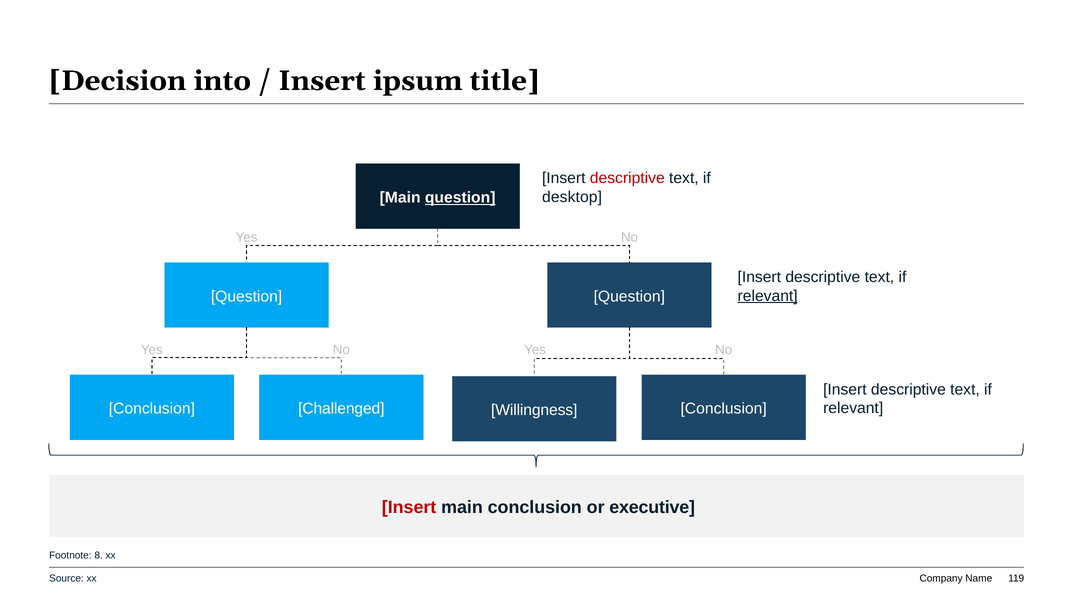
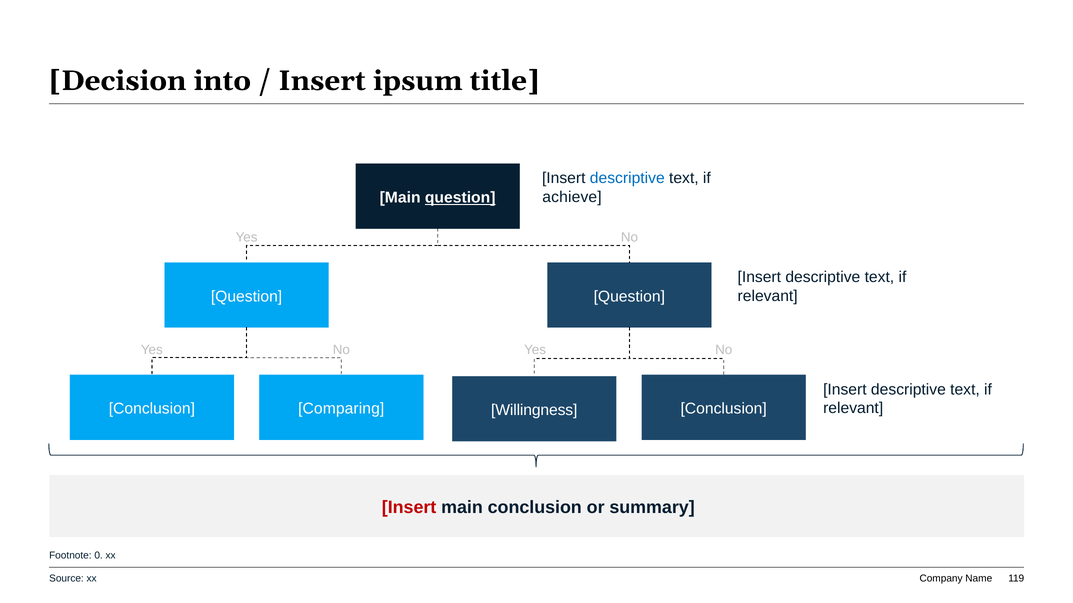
descriptive at (627, 178) colour: red -> blue
desktop: desktop -> achieve
relevant at (768, 296) underline: present -> none
Challenged: Challenged -> Comparing
executive: executive -> summary
8: 8 -> 0
